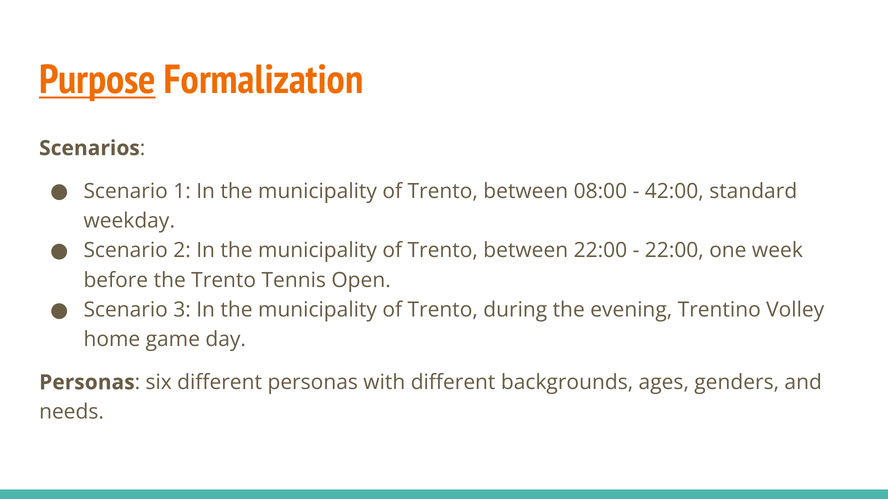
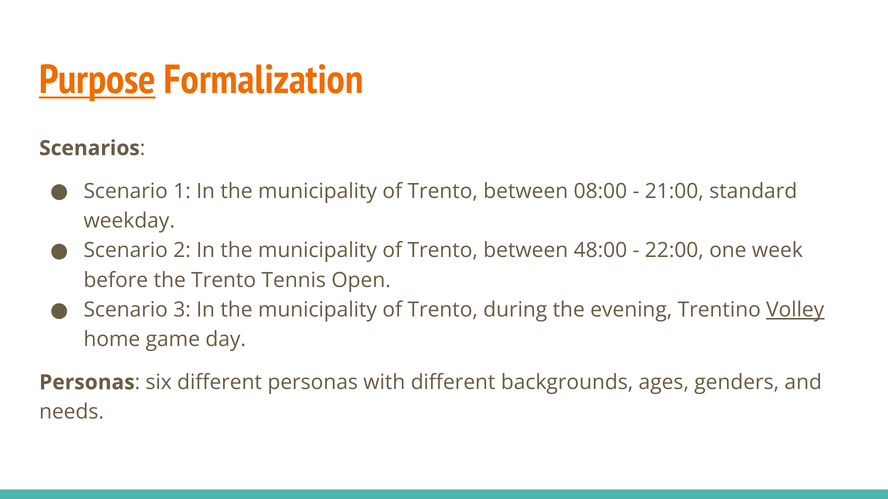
42:00: 42:00 -> 21:00
between 22:00: 22:00 -> 48:00
Volley underline: none -> present
